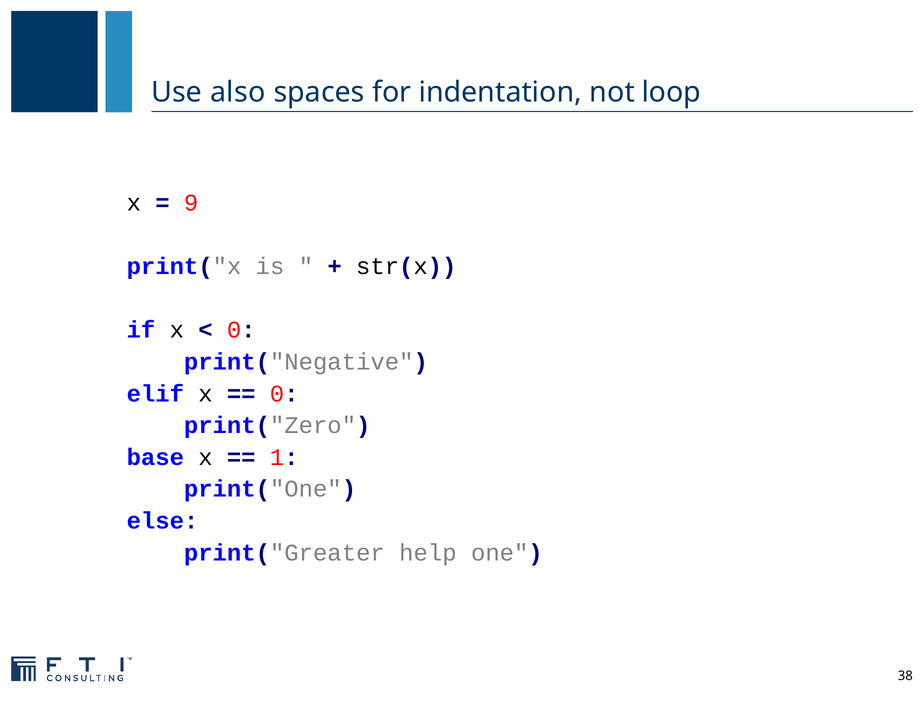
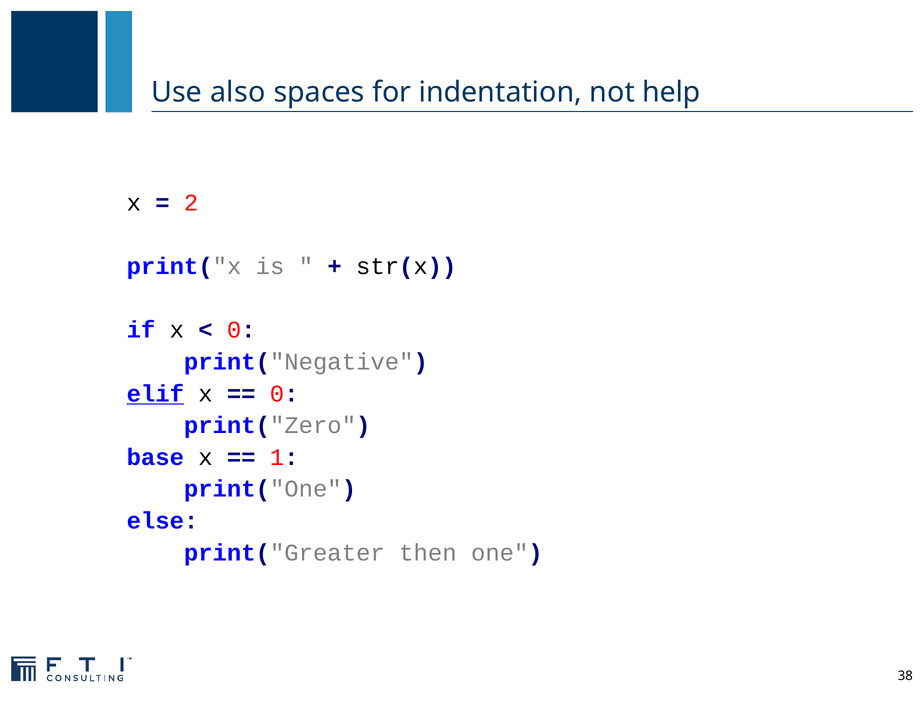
loop: loop -> help
9: 9 -> 2
elif underline: none -> present
help: help -> then
